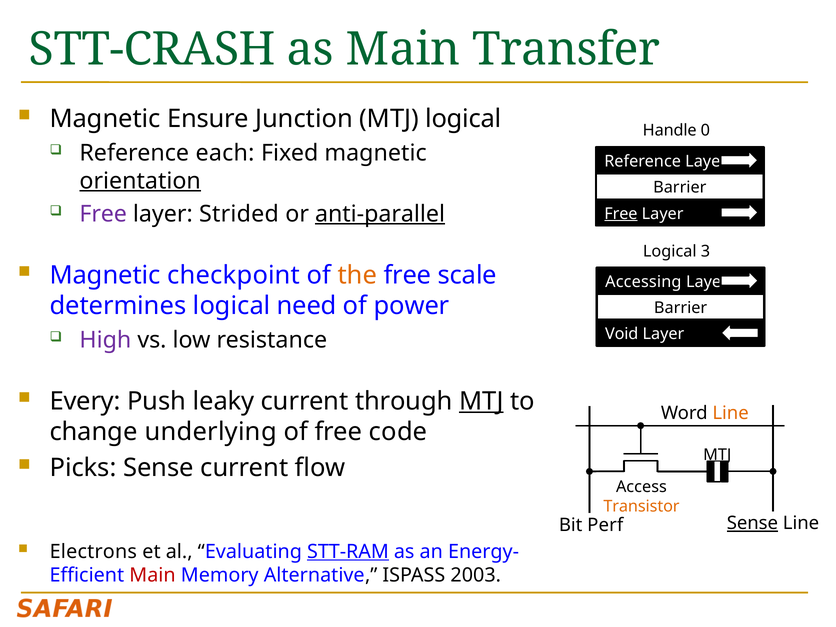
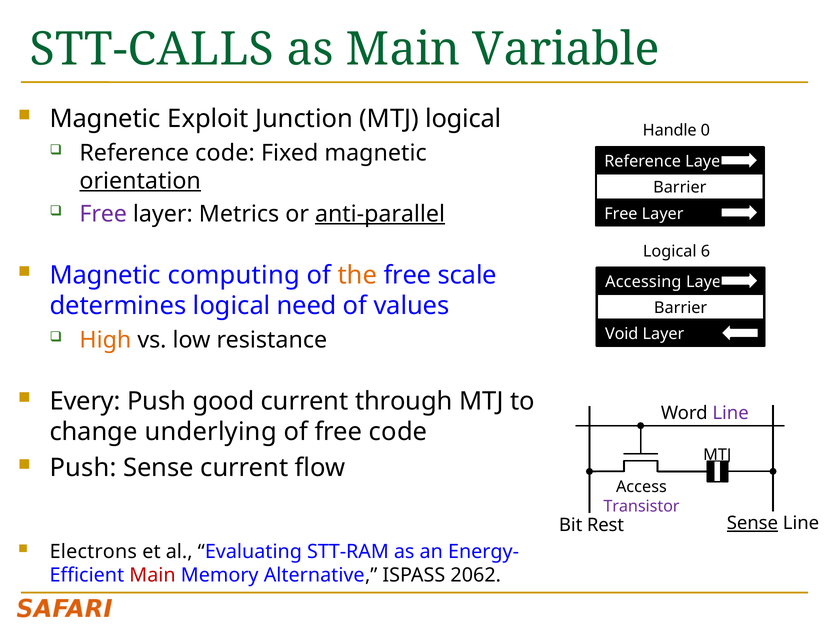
STT-CRASH: STT-CRASH -> STT-CALLS
Transfer: Transfer -> Variable
Ensure: Ensure -> Exploit
Reference each: each -> code
Strided: Strided -> Metrics
Free at (621, 214) underline: present -> none
3: 3 -> 6
checkpoint: checkpoint -> computing
power: power -> values
High colour: purple -> orange
leaky: leaky -> good
MTJ at (481, 401) underline: present -> none
Line at (731, 413) colour: orange -> purple
Picks at (83, 468): Picks -> Push
Transistor colour: orange -> purple
Perf: Perf -> Rest
STT-RAM underline: present -> none
2003: 2003 -> 2062
